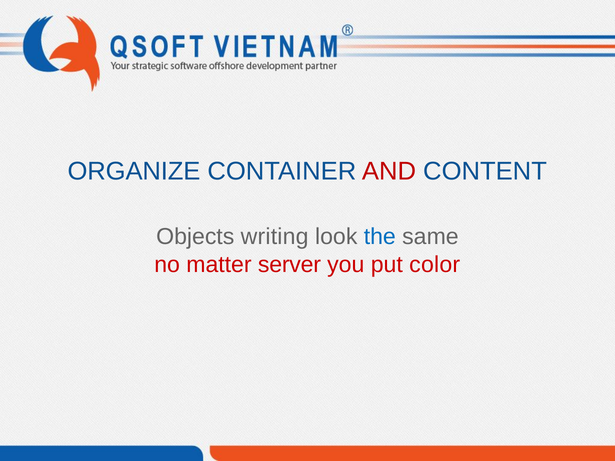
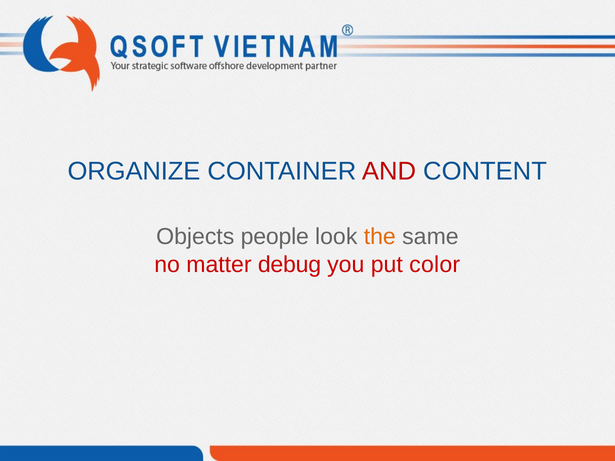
writing: writing -> people
the colour: blue -> orange
server: server -> debug
